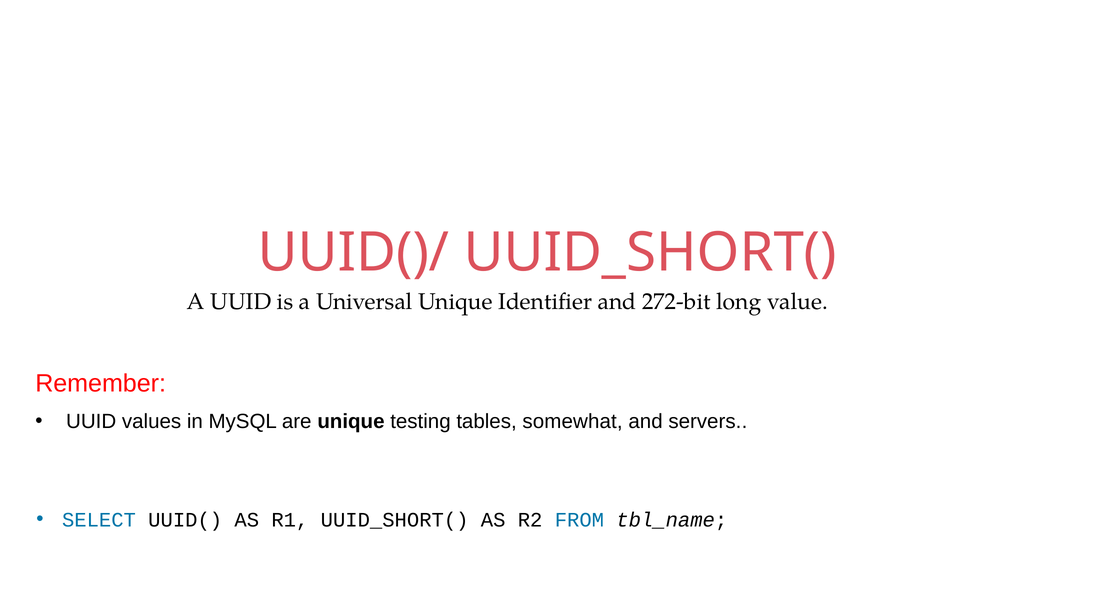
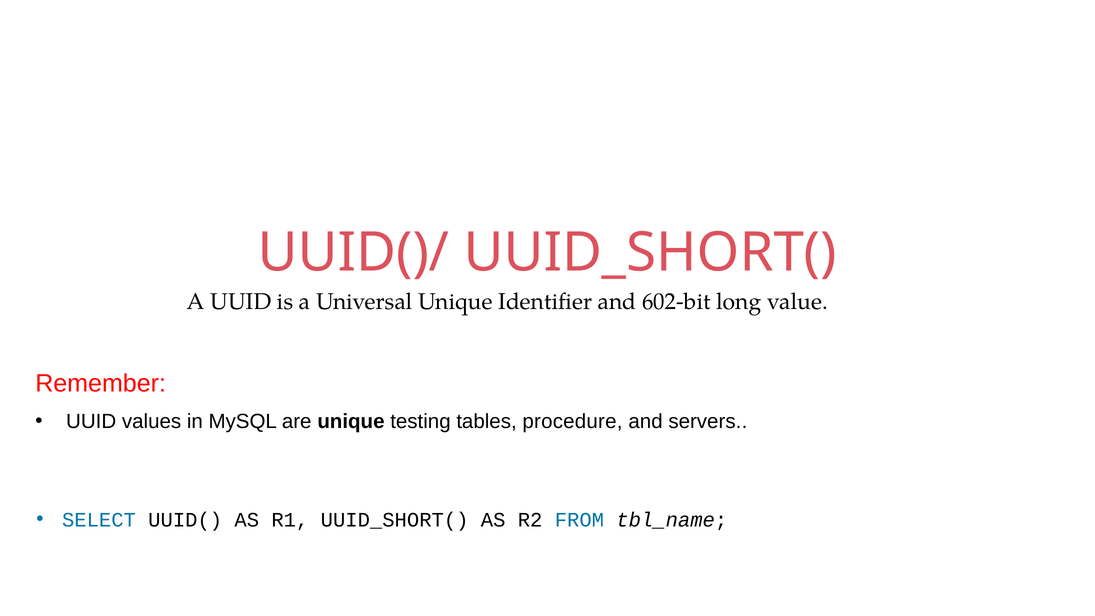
272-bit: 272-bit -> 602-bit
somewhat: somewhat -> procedure
